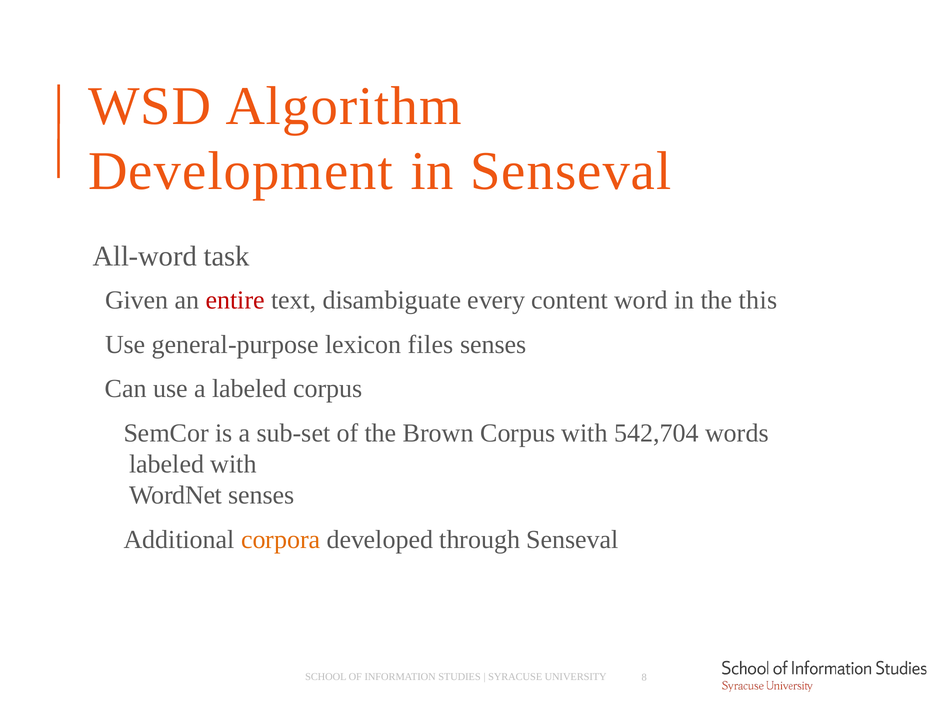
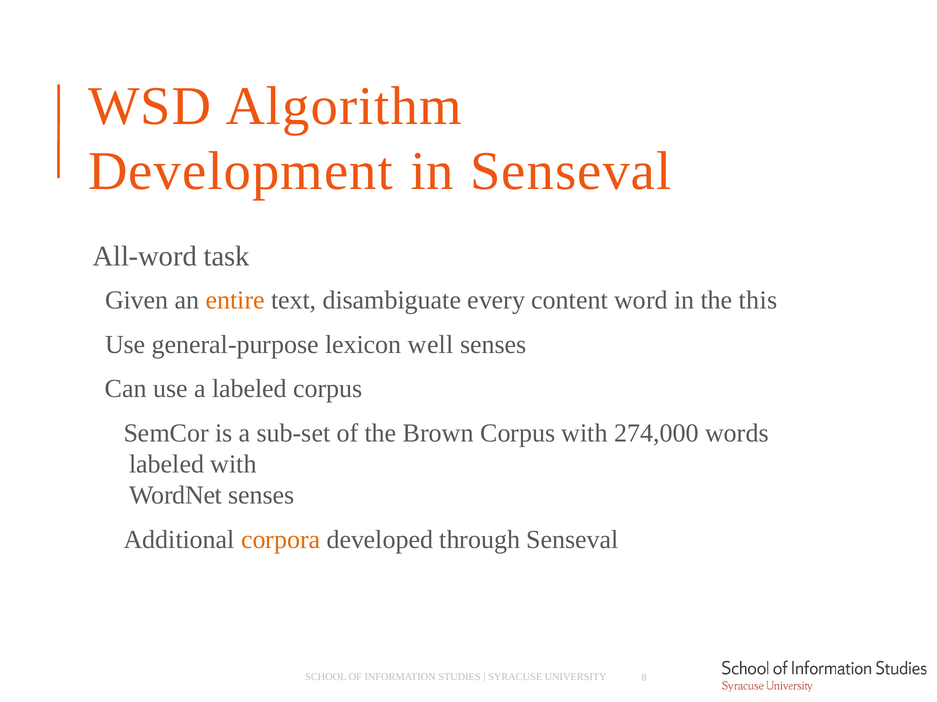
entire colour: red -> orange
files: files -> well
542,704: 542,704 -> 274,000
